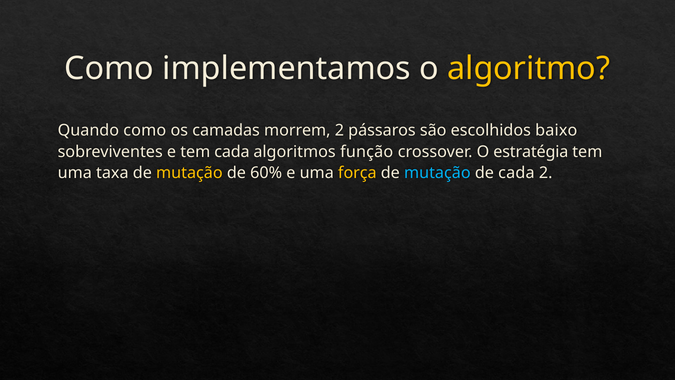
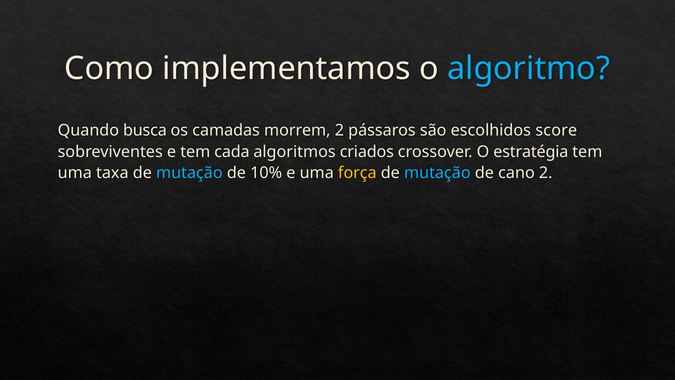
algoritmo colour: yellow -> light blue
Quando como: como -> busca
baixo: baixo -> score
função: função -> criados
mutação at (189, 173) colour: yellow -> light blue
60%: 60% -> 10%
de cada: cada -> cano
